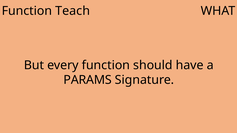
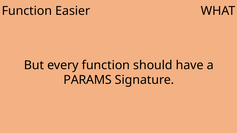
Teach: Teach -> Easier
